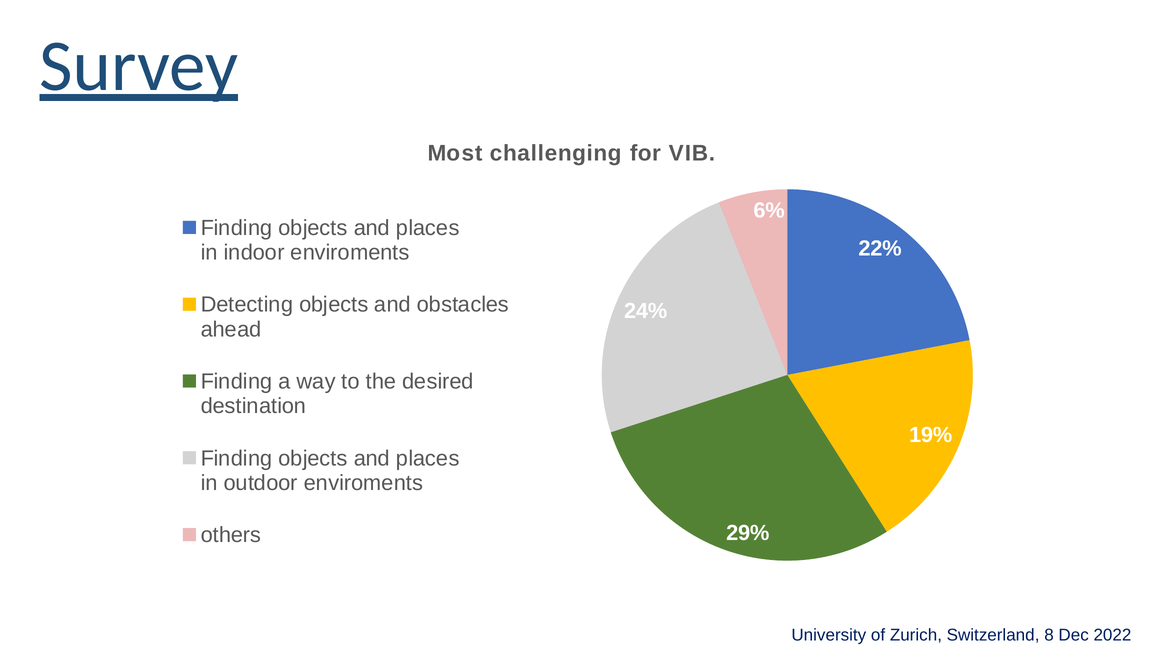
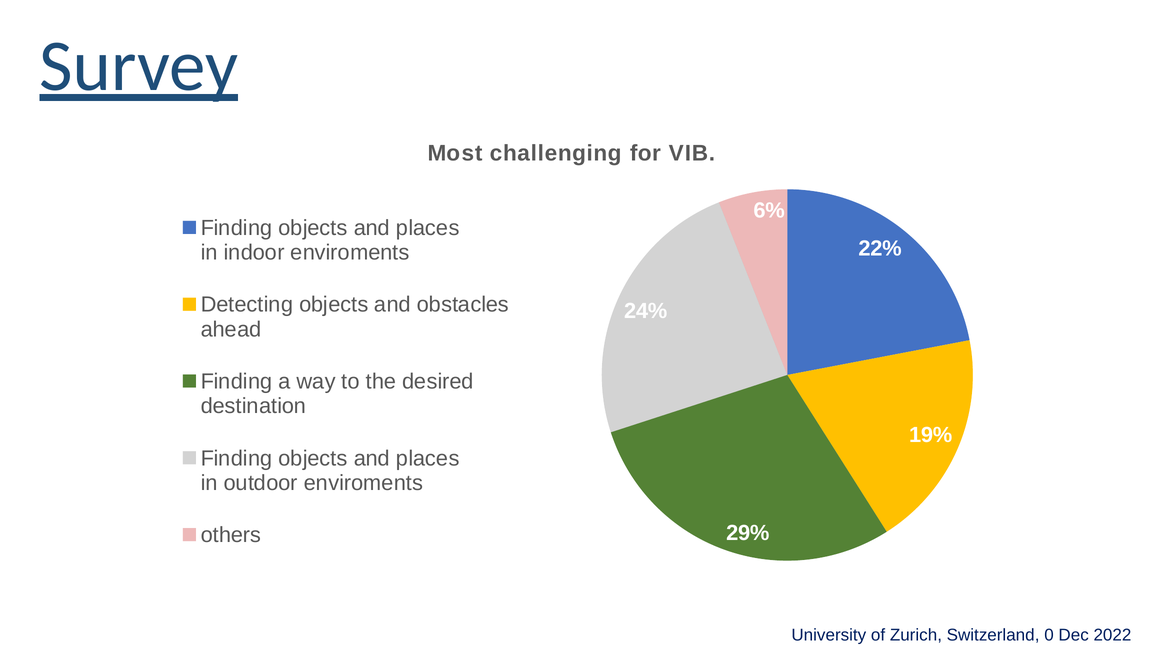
8: 8 -> 0
